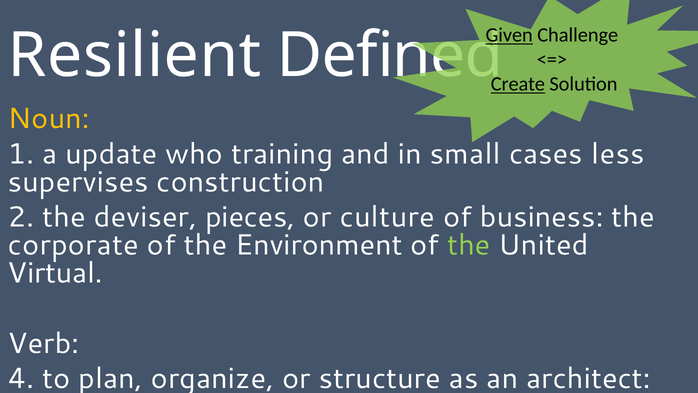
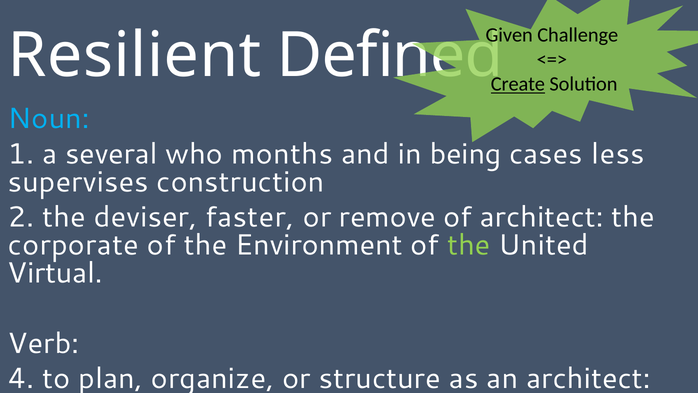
Given underline: present -> none
Noun colour: yellow -> light blue
update: update -> several
training: training -> months
small: small -> being
pieces: pieces -> faster
culture: culture -> remove
of business: business -> architect
